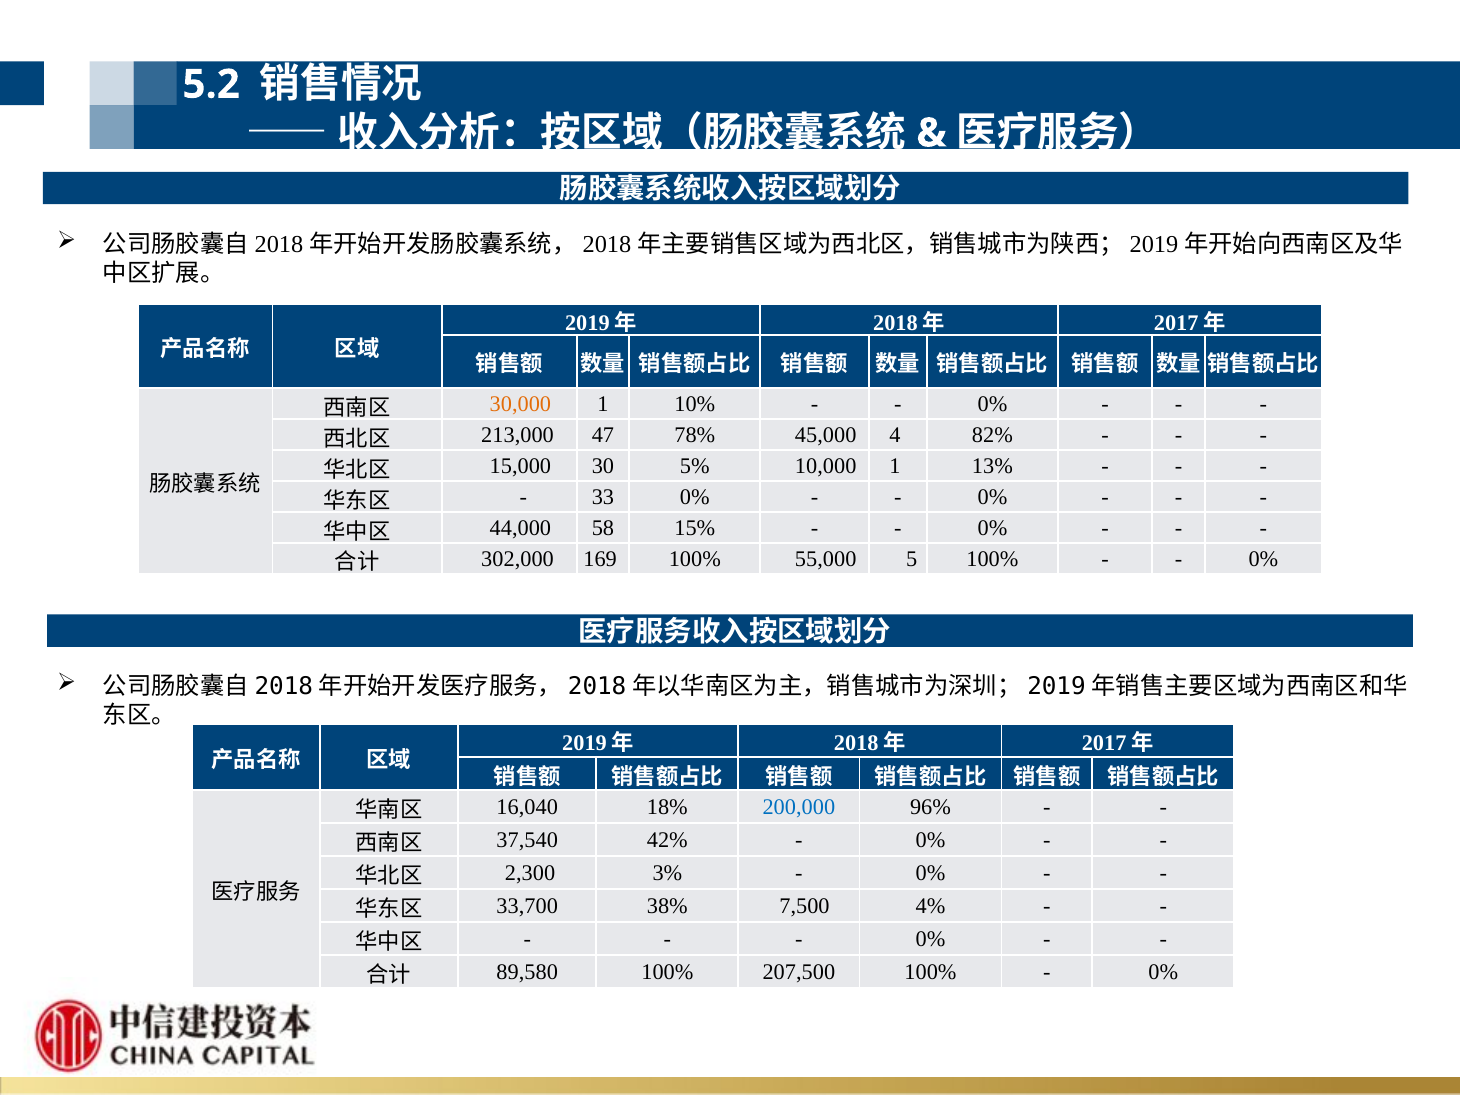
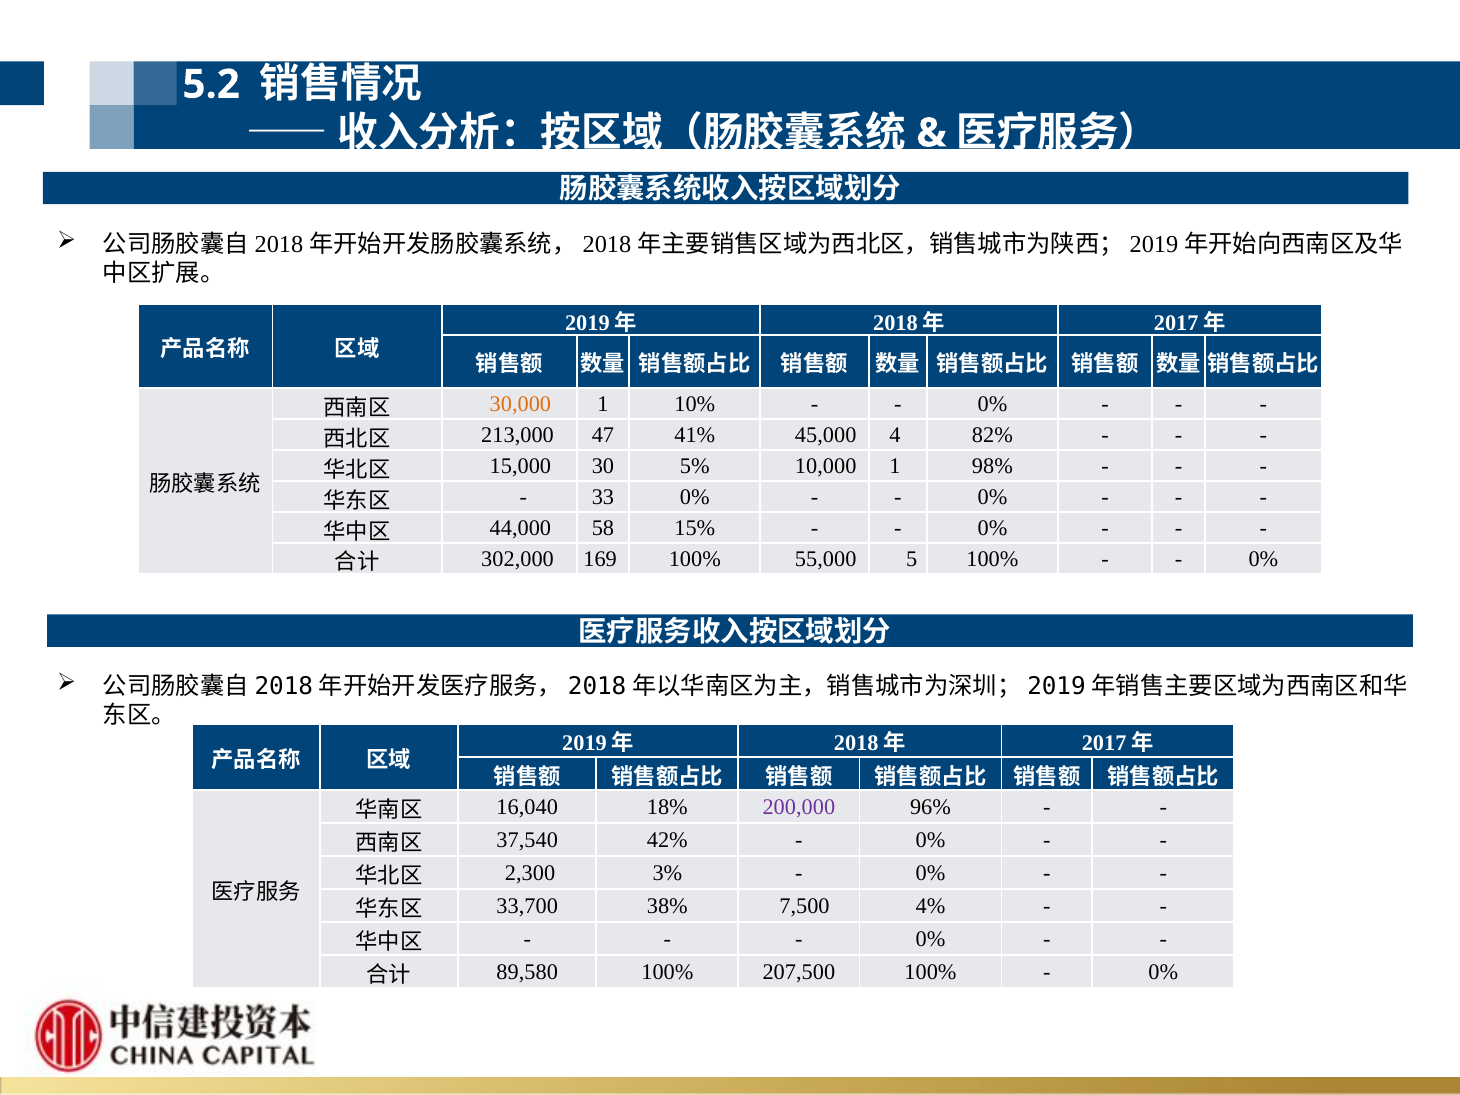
78%: 78% -> 41%
13%: 13% -> 98%
200,000 colour: blue -> purple
